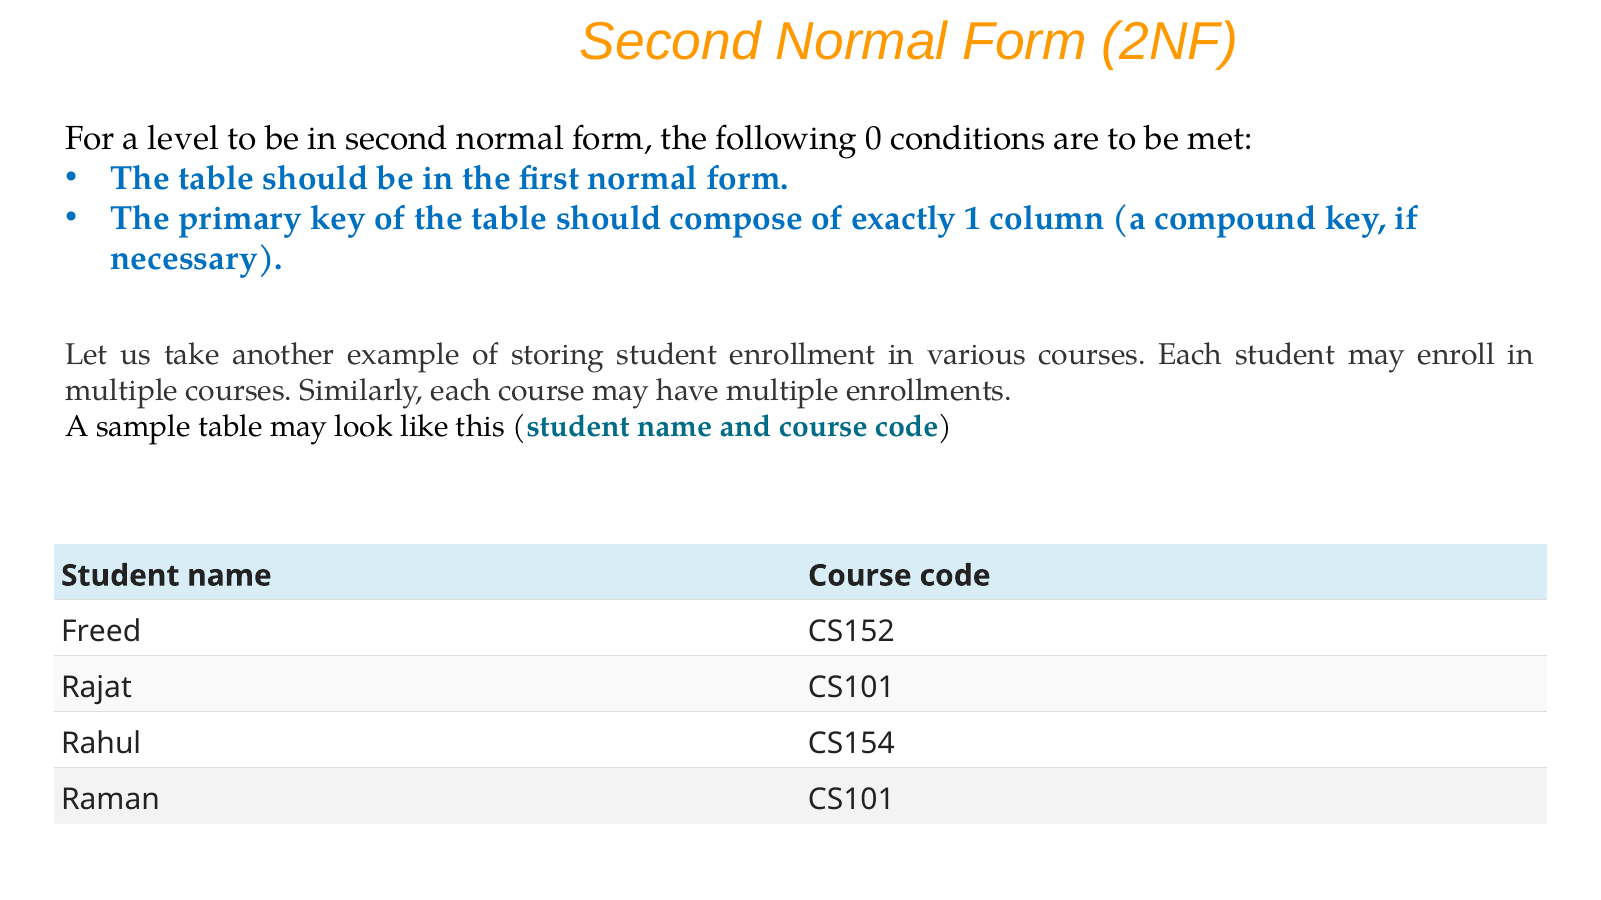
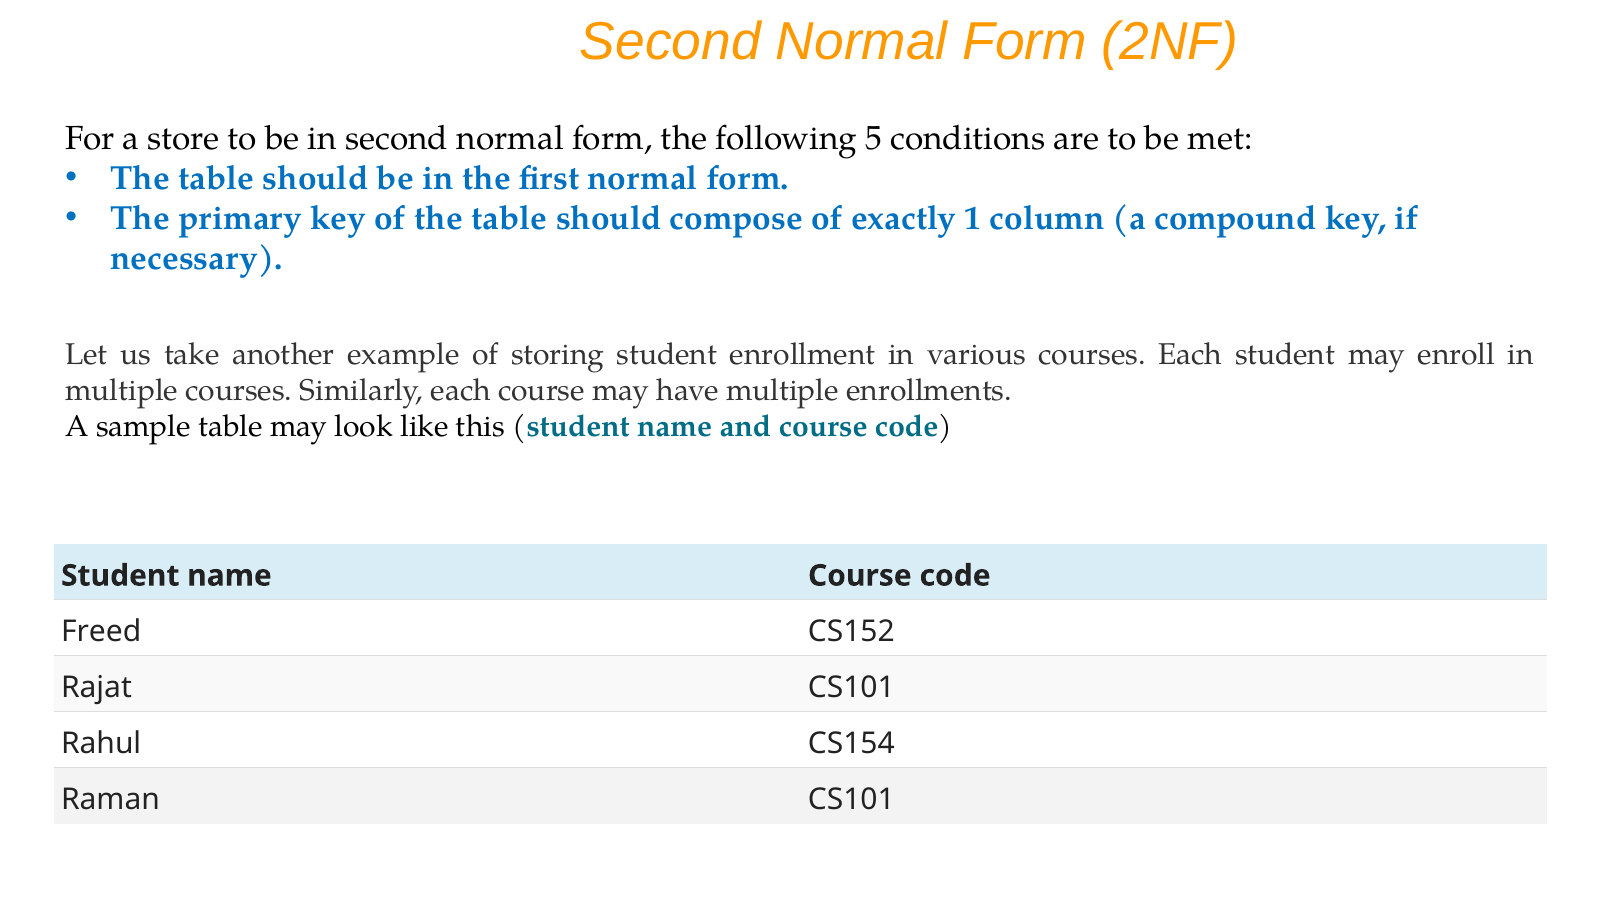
level: level -> store
0: 0 -> 5
